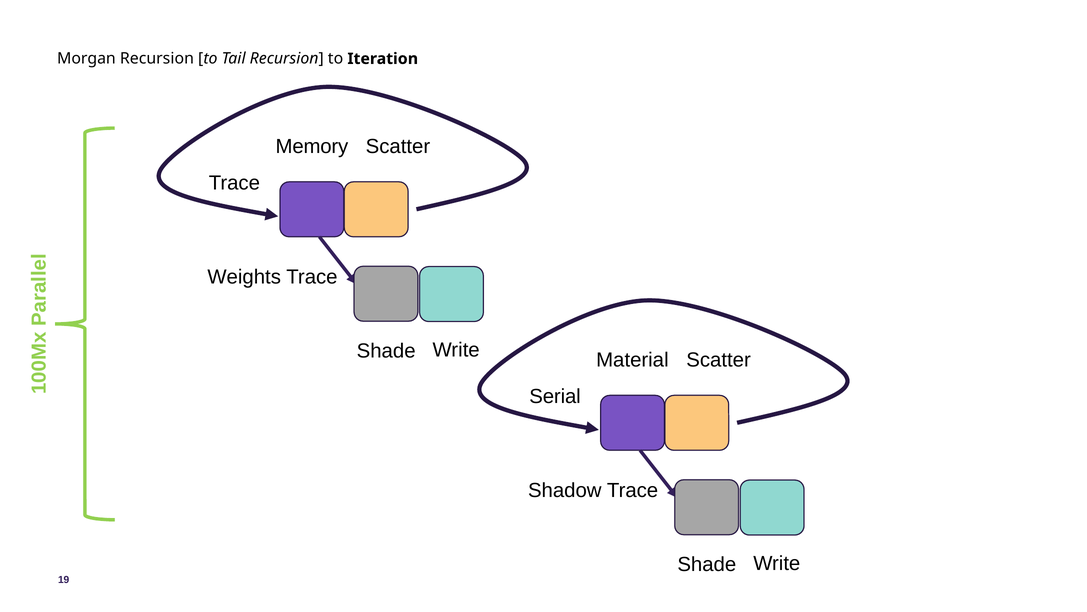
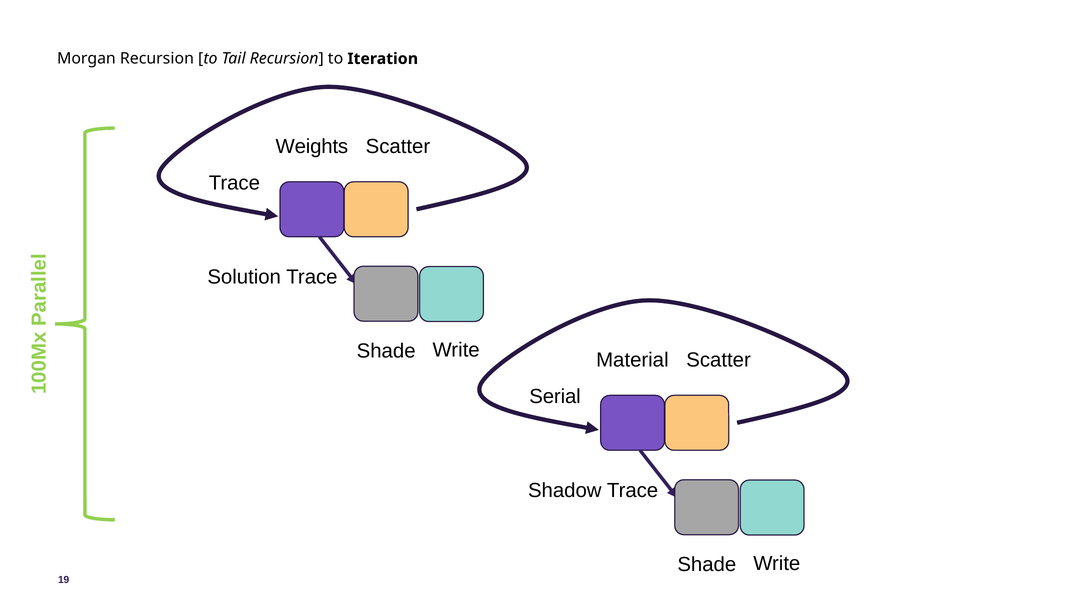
Memory: Memory -> Weights
Weights: Weights -> Solution
